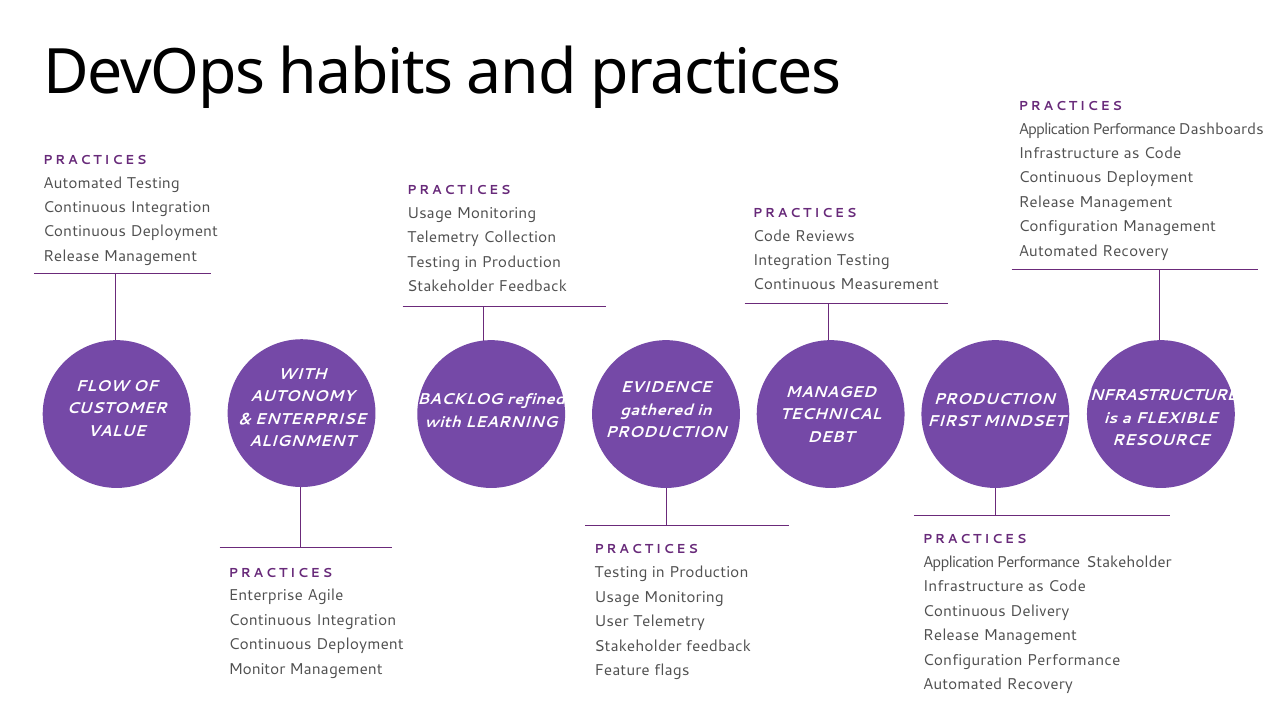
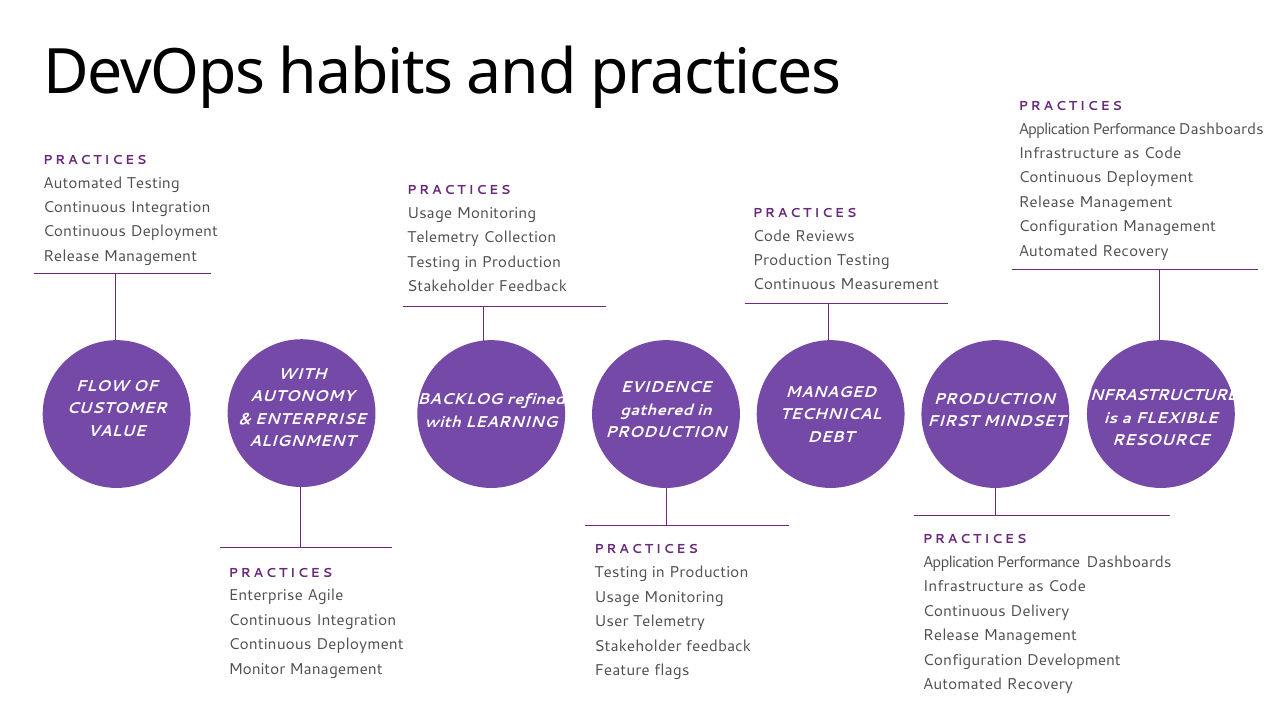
Integration at (793, 260): Integration -> Production
Stakeholder at (1129, 563): Stakeholder -> Dashboards
Configuration Performance: Performance -> Development
